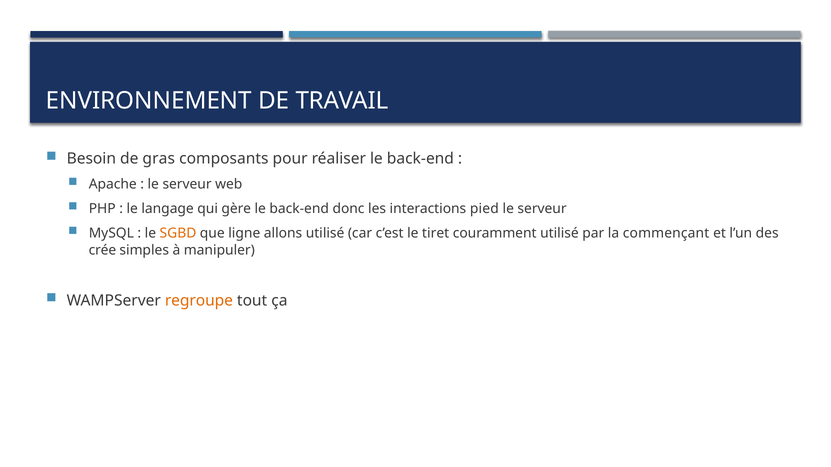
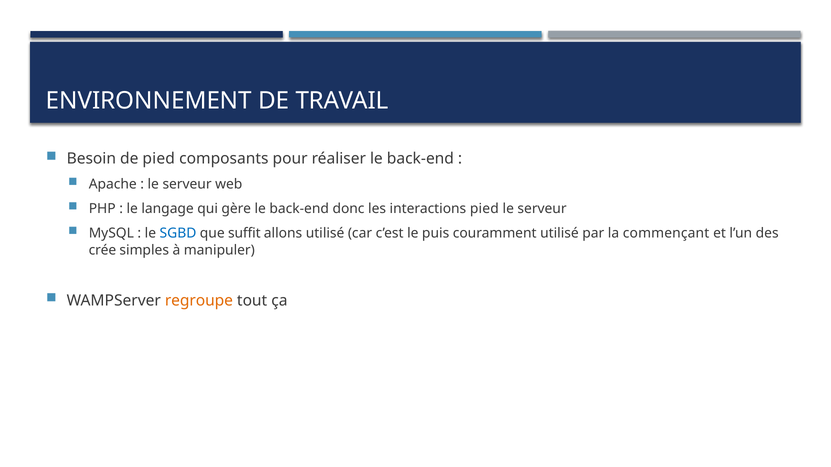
de gras: gras -> pied
SGBD colour: orange -> blue
ligne: ligne -> suffit
tiret: tiret -> puis
